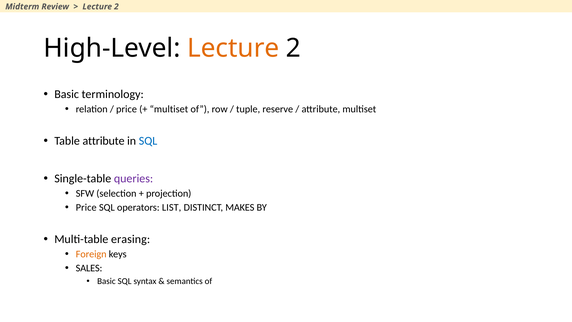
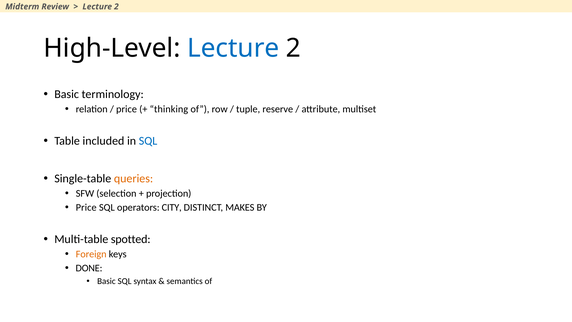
Lecture at (233, 48) colour: orange -> blue
multiset at (169, 109): multiset -> thinking
Table attribute: attribute -> included
queries colour: purple -> orange
LIST: LIST -> CITY
erasing: erasing -> spotted
SALES: SALES -> DONE
